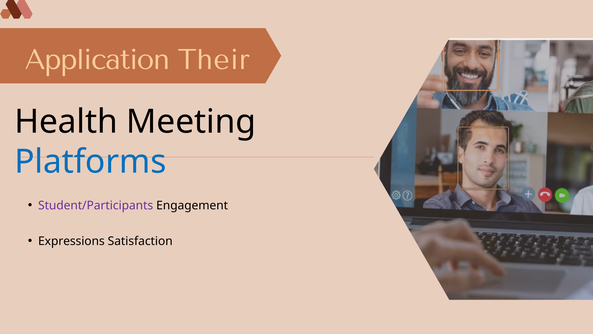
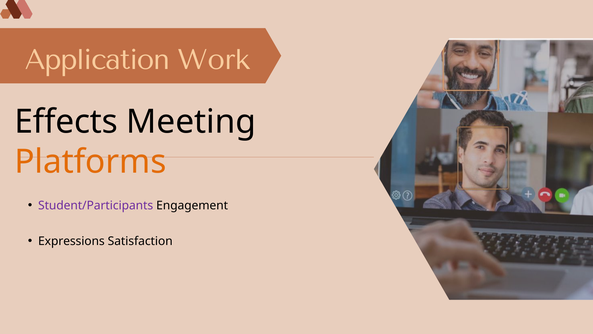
Their: Their -> Work
Health: Health -> Effects
Platforms colour: blue -> orange
